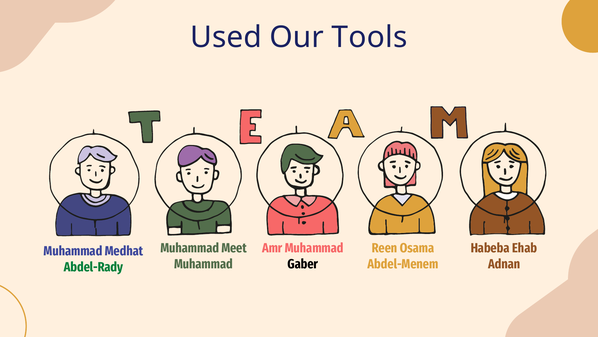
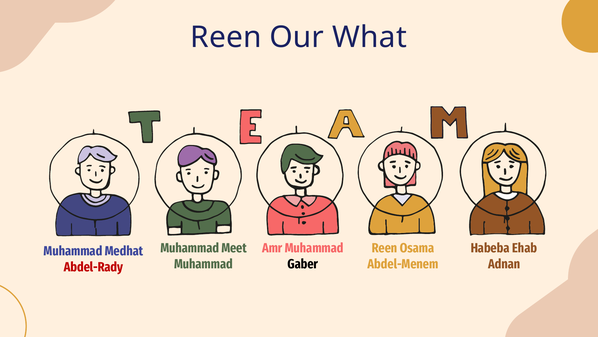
Used at (226, 37): Used -> Reen
Tools: Tools -> What
Abdel-Rady colour: green -> red
